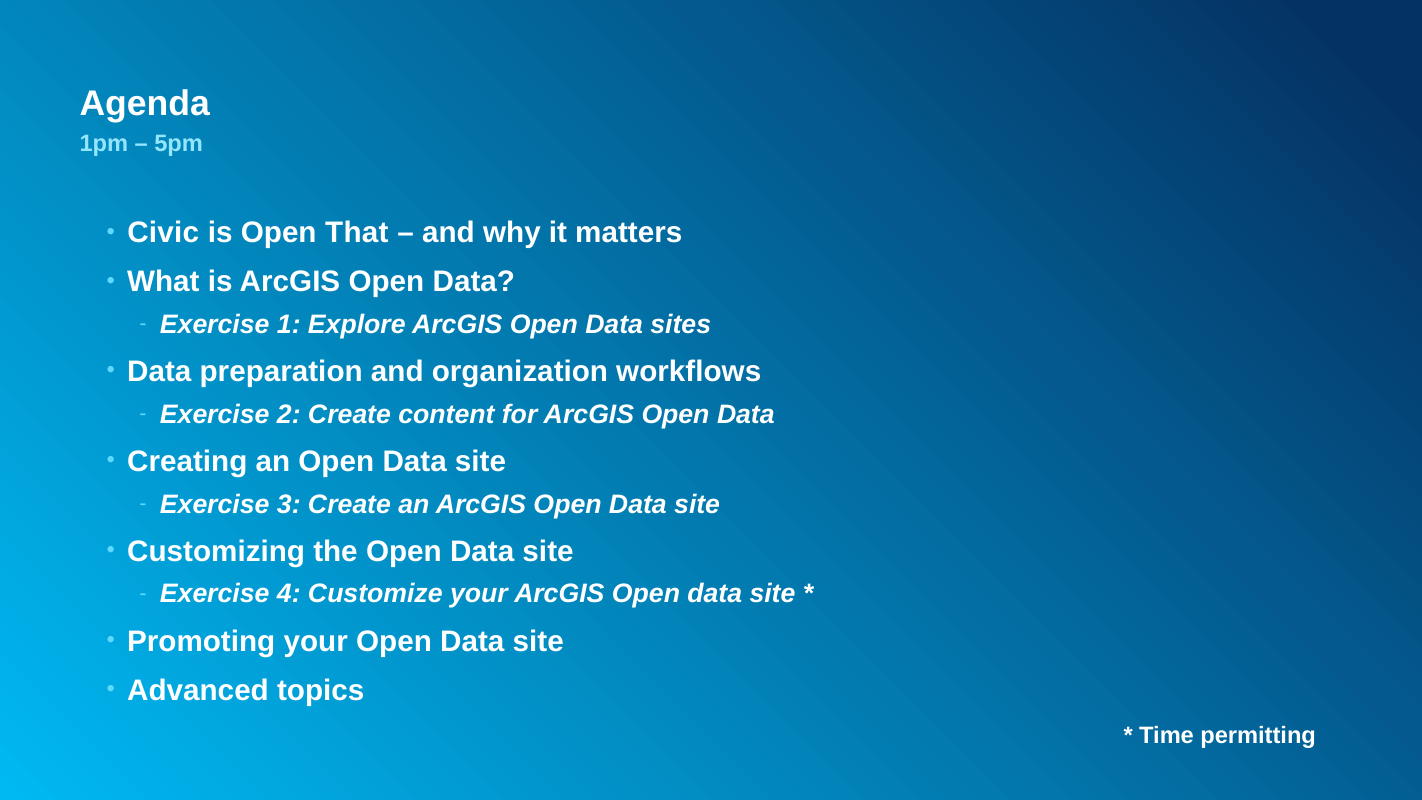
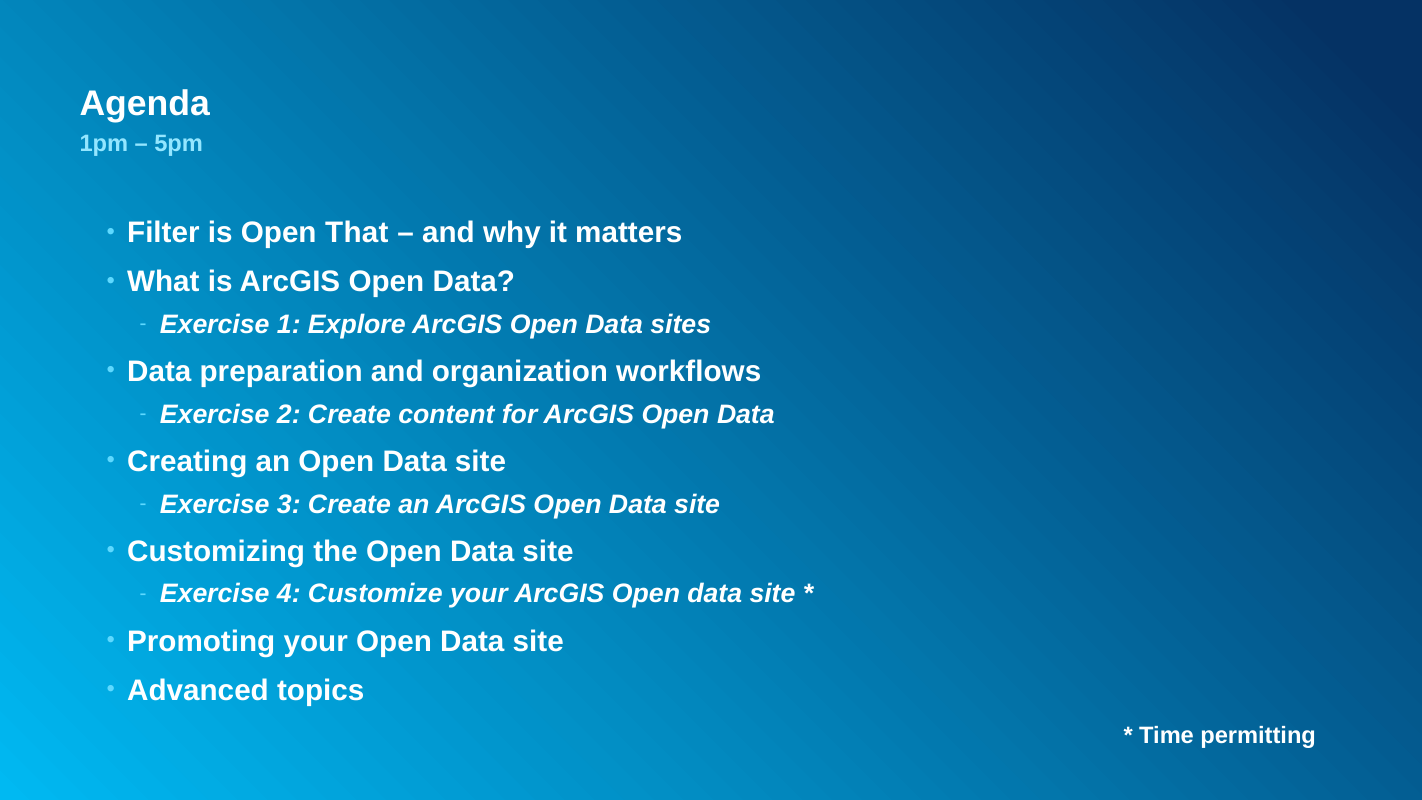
Civic: Civic -> Filter
